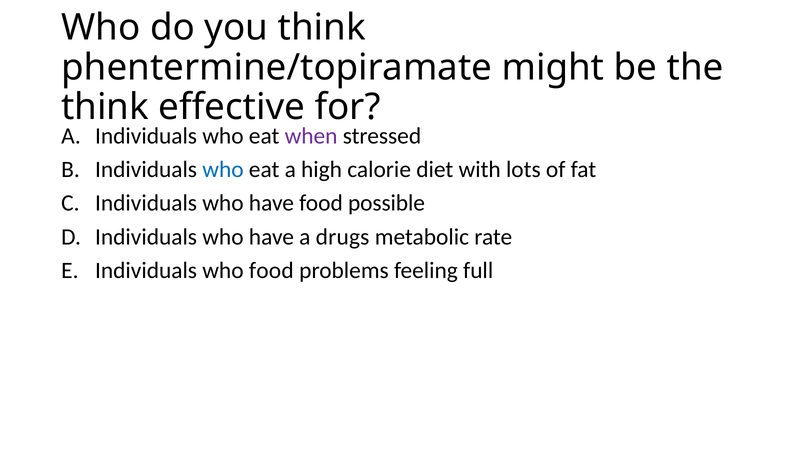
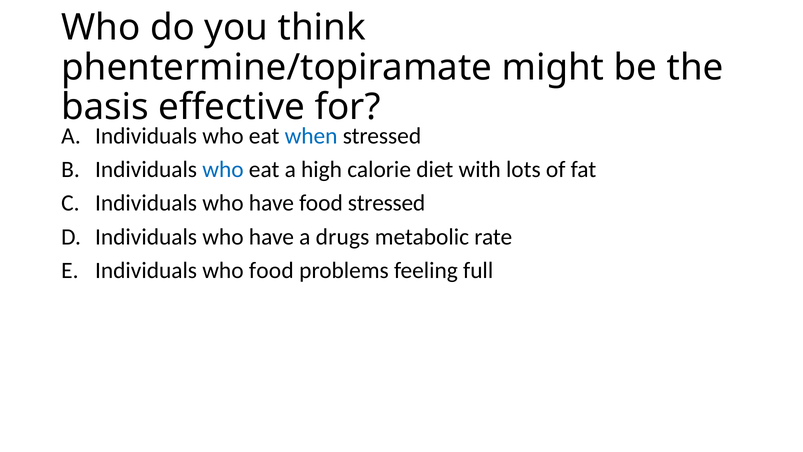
think at (105, 107): think -> basis
when colour: purple -> blue
food possible: possible -> stressed
